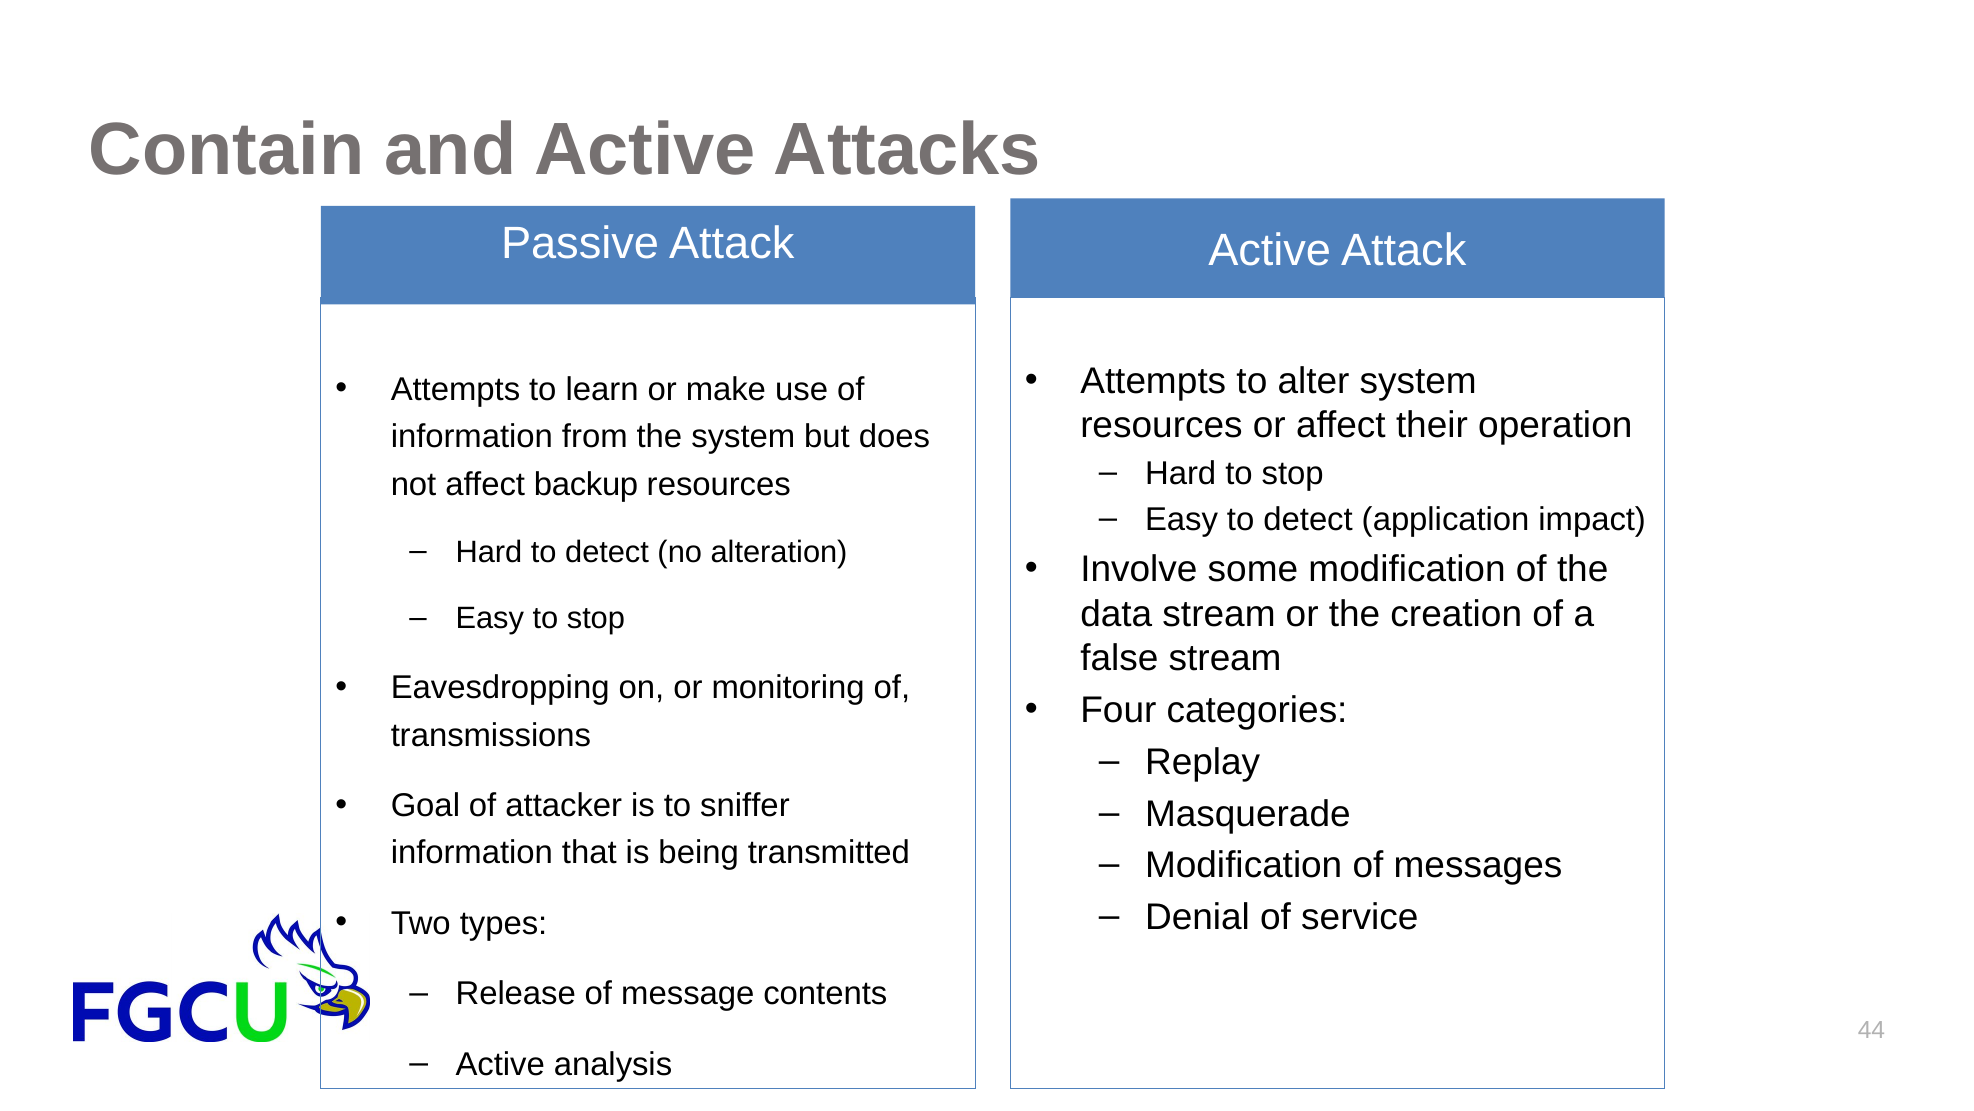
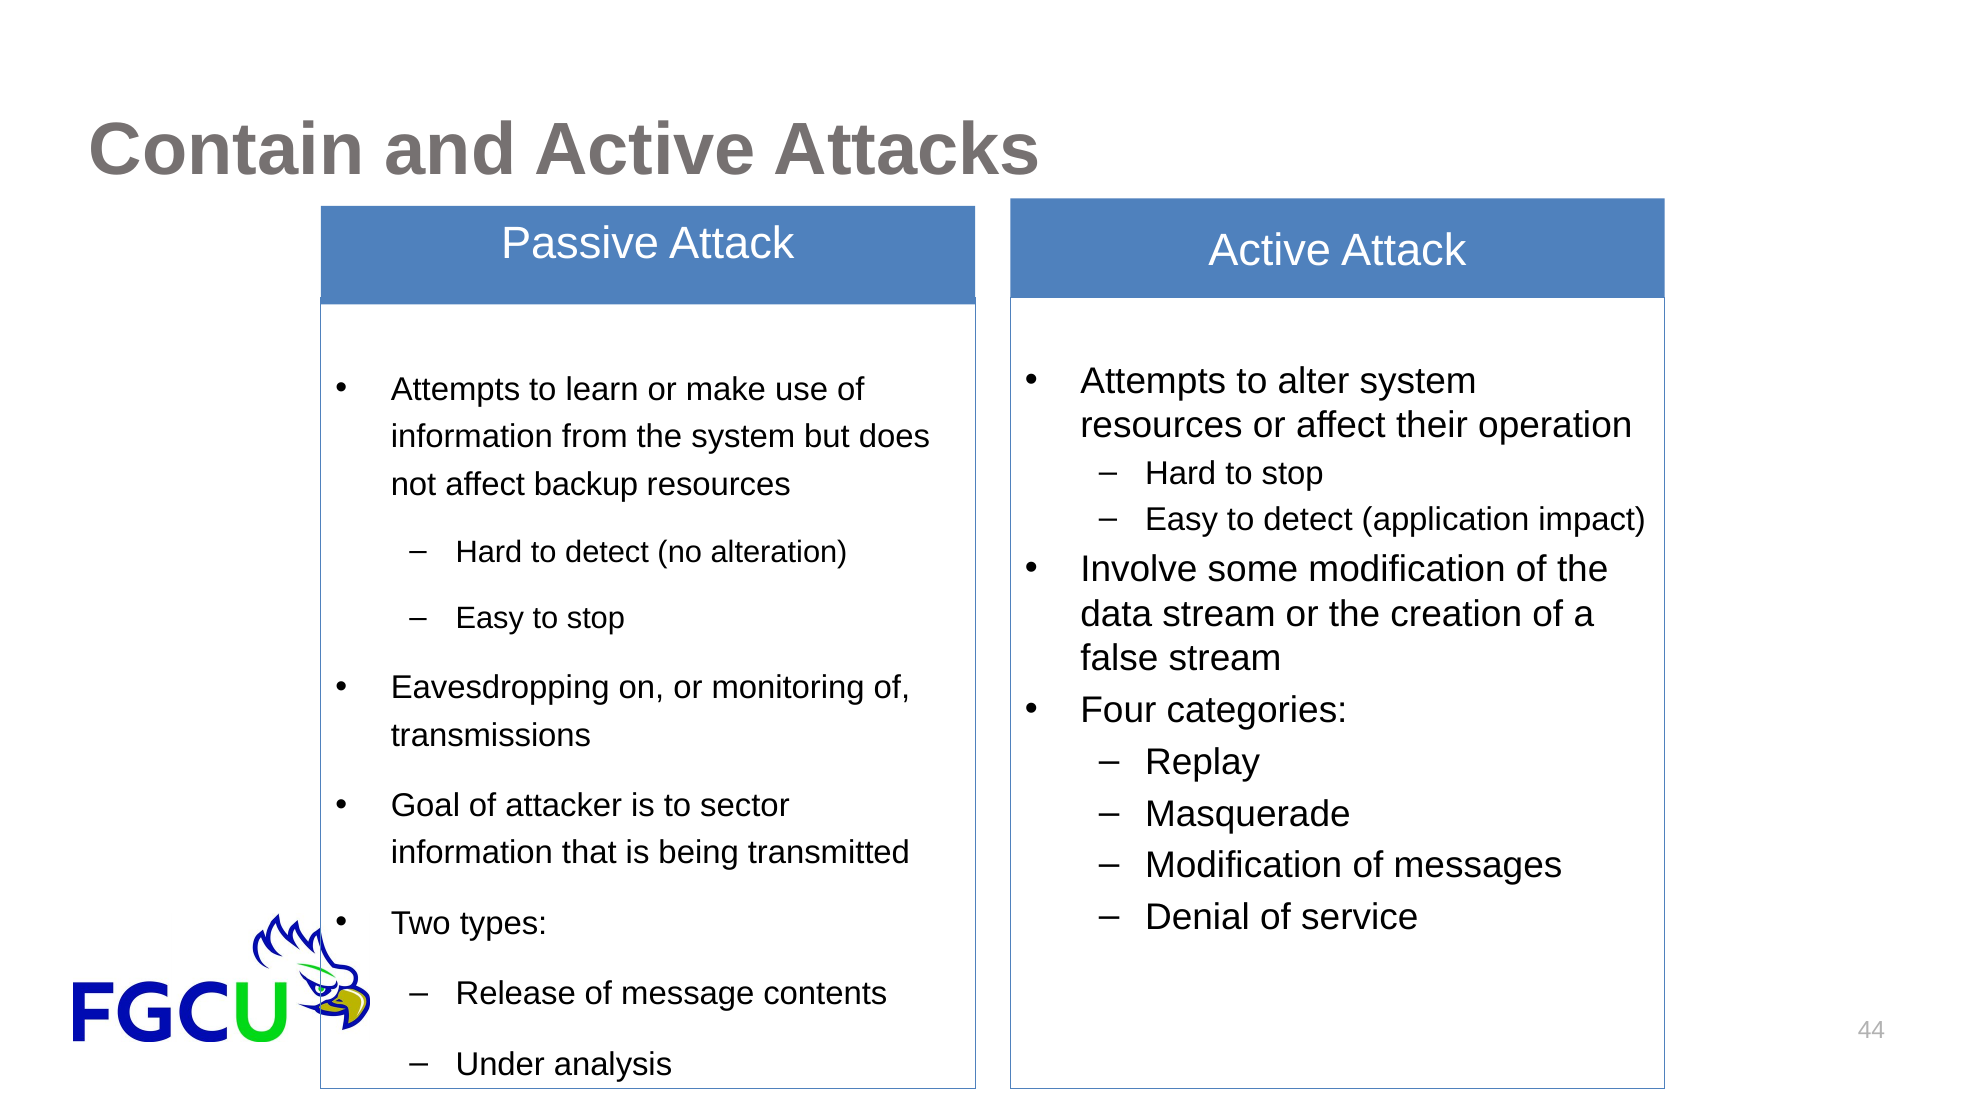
sniffer: sniffer -> sector
Active at (500, 1064): Active -> Under
